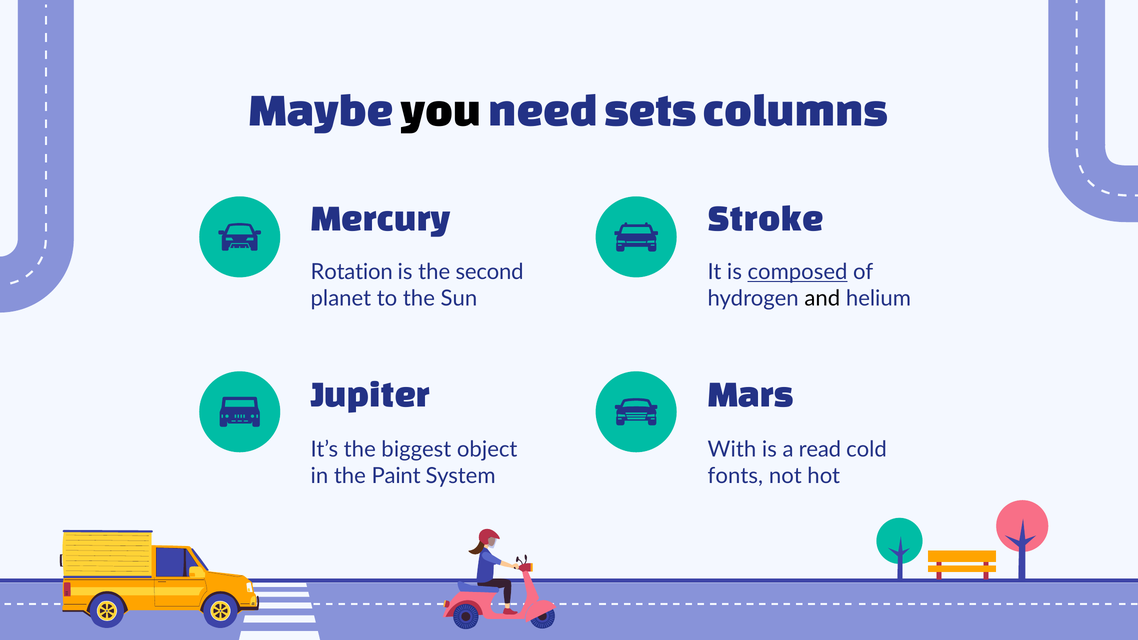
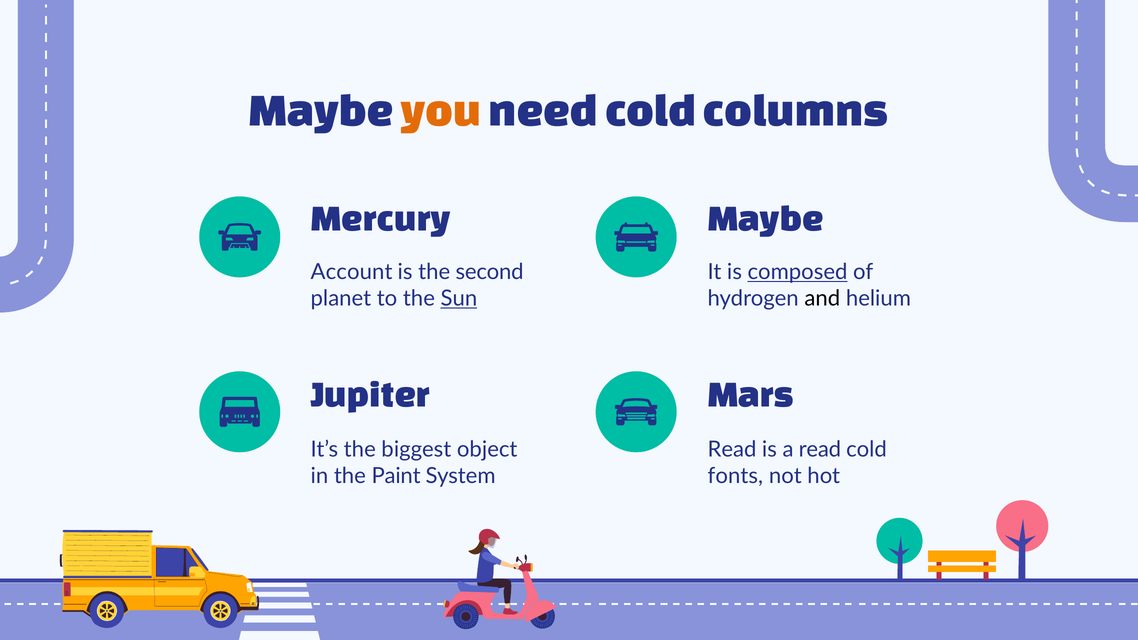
you colour: black -> orange
need sets: sets -> cold
Mercury Stroke: Stroke -> Maybe
Rotation: Rotation -> Account
Sun underline: none -> present
With at (732, 449): With -> Read
